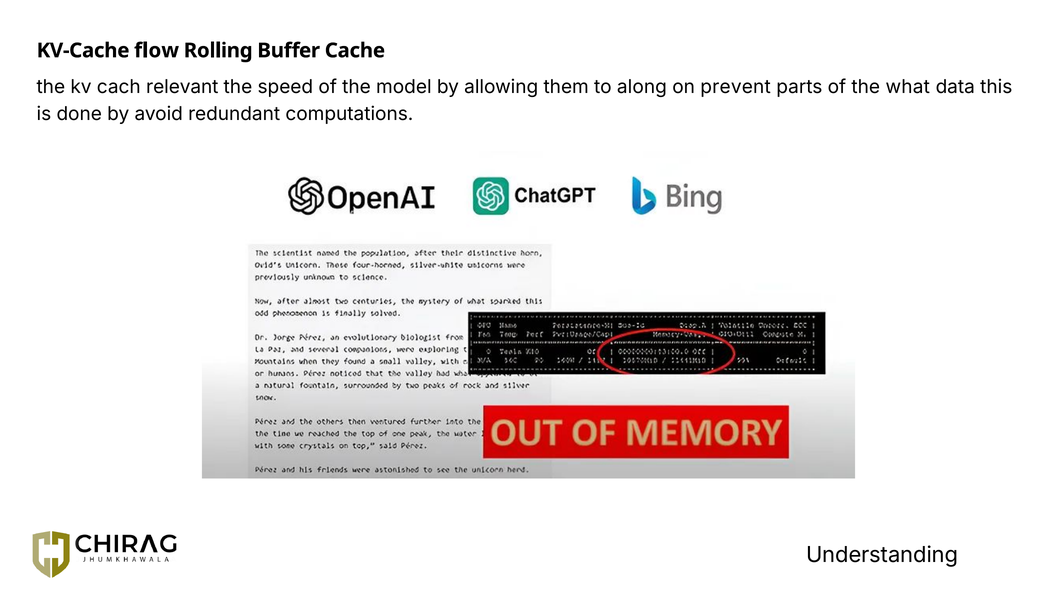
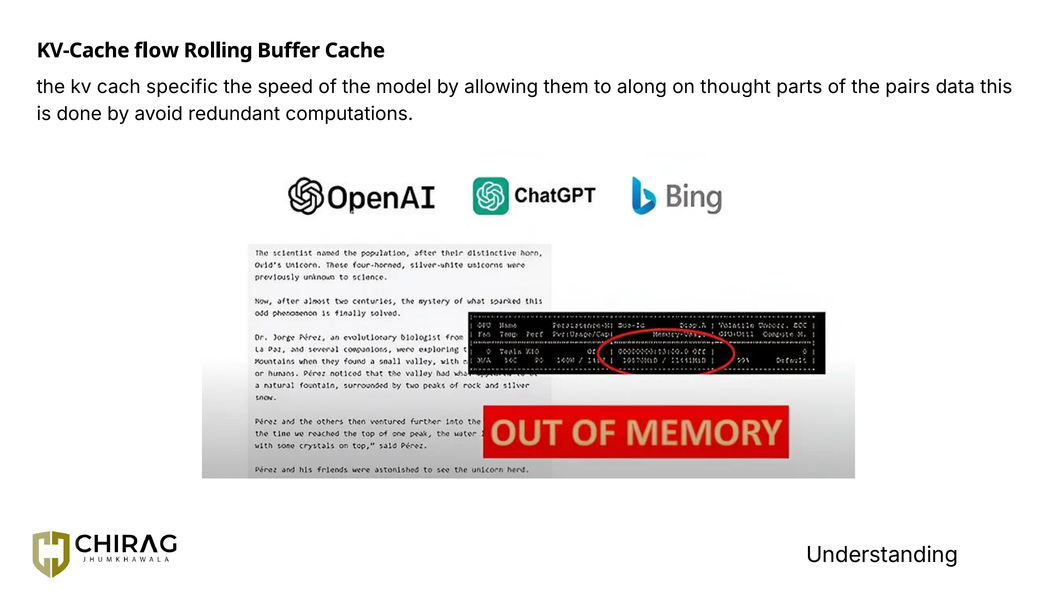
relevant: relevant -> specific
prevent: prevent -> thought
what: what -> pairs
